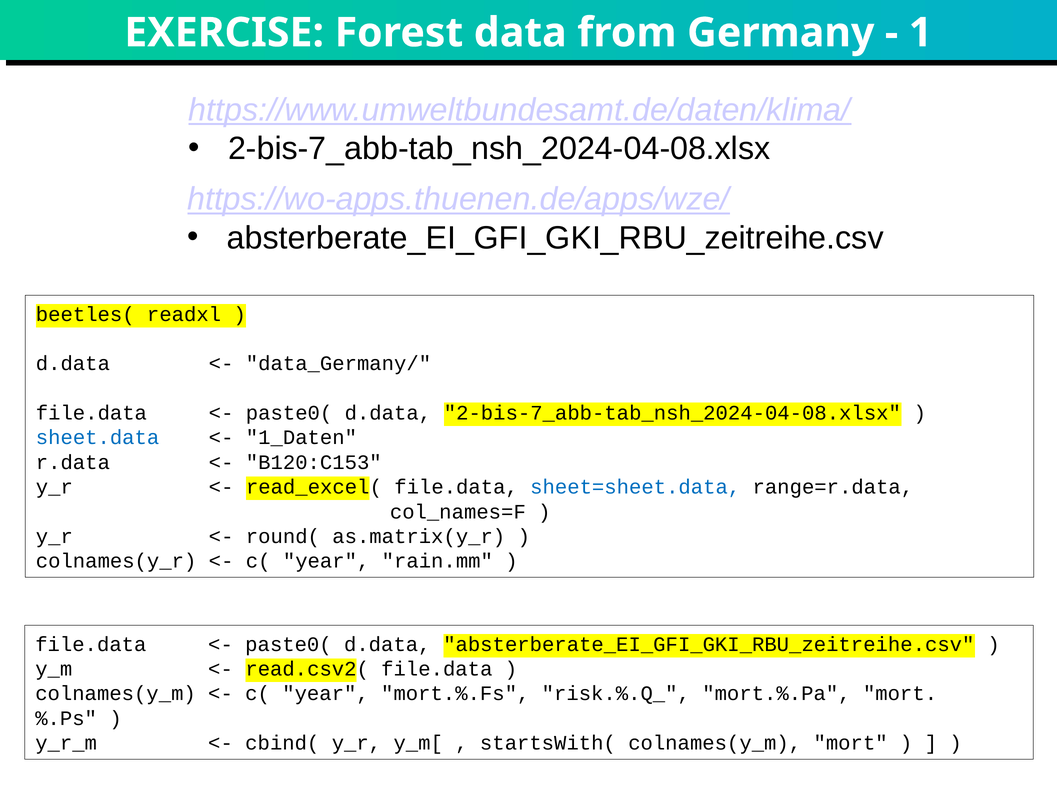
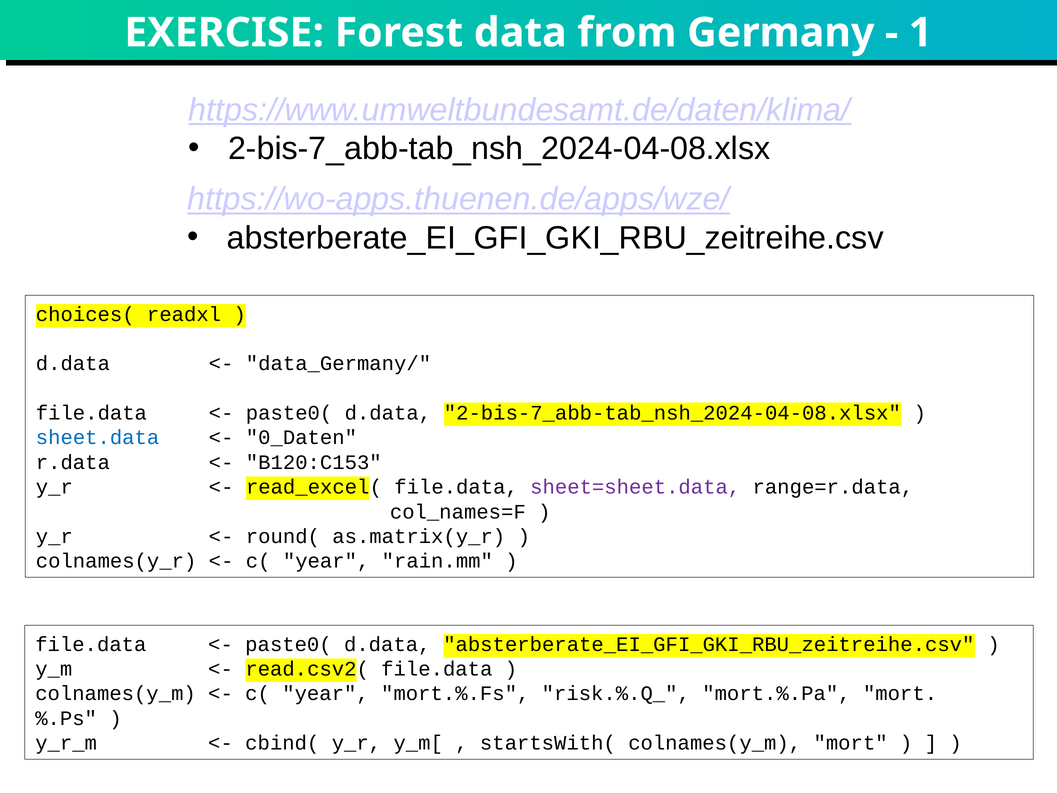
beetles(: beetles( -> choices(
1_Daten: 1_Daten -> 0_Daten
sheet=sheet.data colour: blue -> purple
